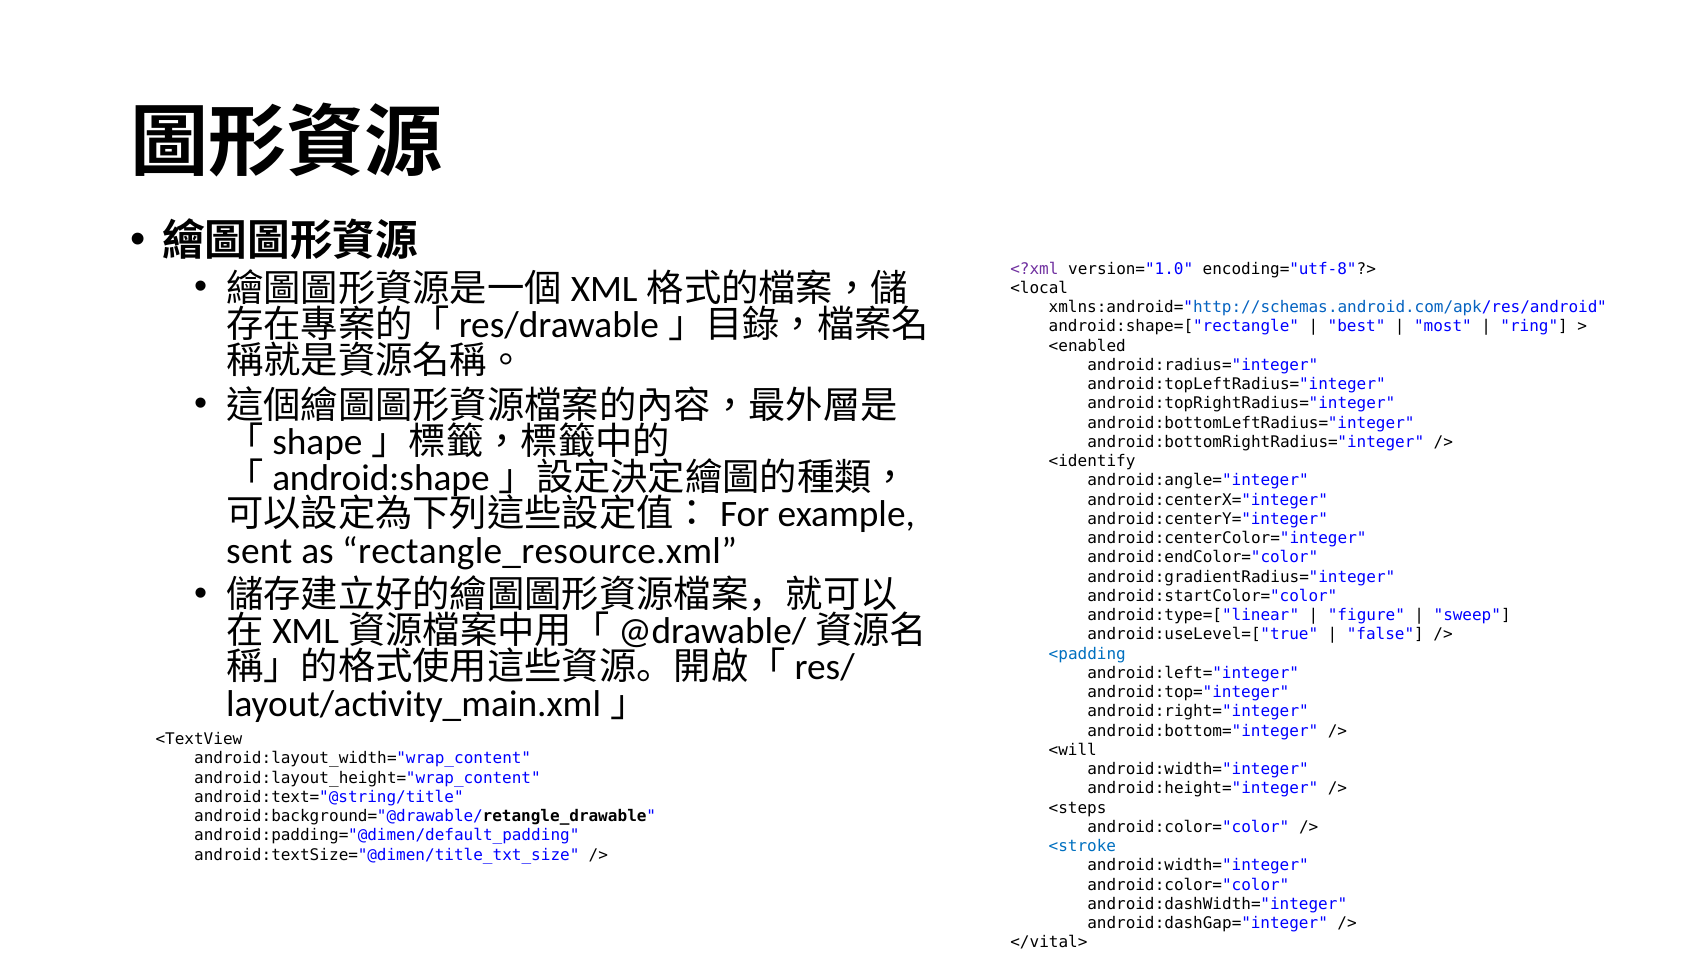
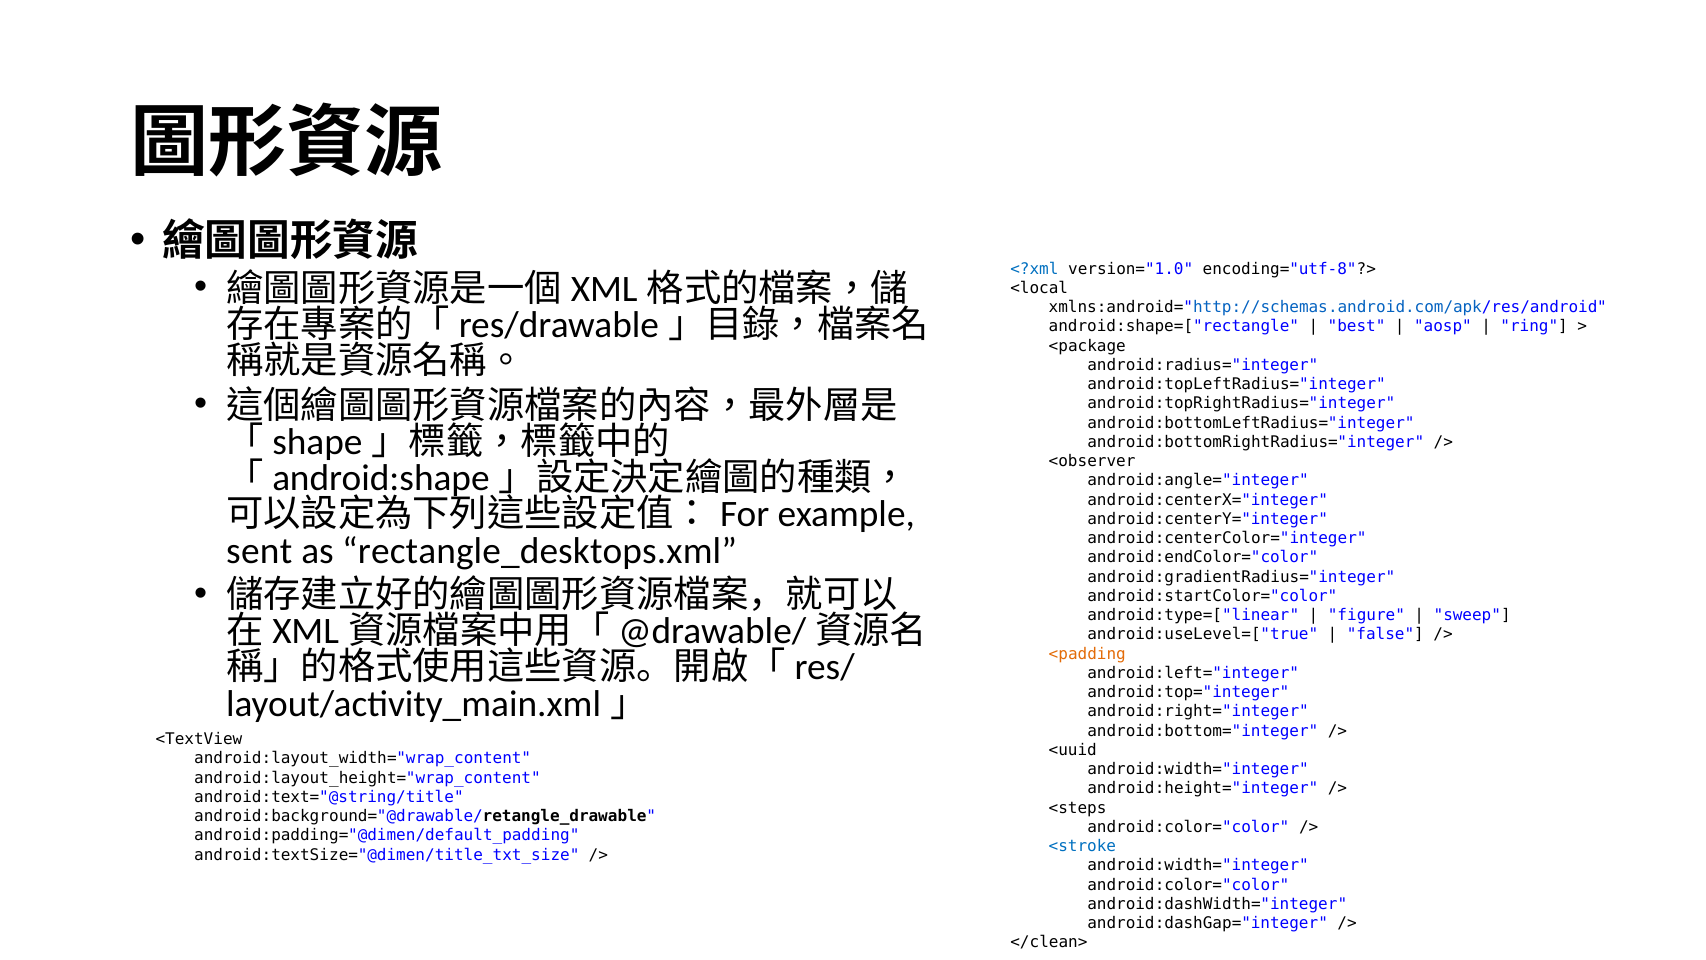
<?xml colour: purple -> blue
most: most -> aosp
<enabled: <enabled -> <package
<identify: <identify -> <observer
rectangle_resource.xml: rectangle_resource.xml -> rectangle_desktops.xml
<padding colour: blue -> orange
<will: <will -> <uuid
</vital>: </vital> -> </clean>
